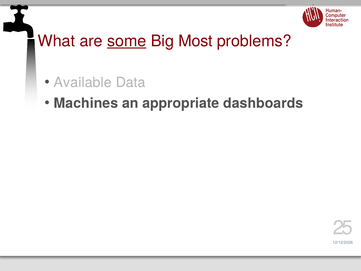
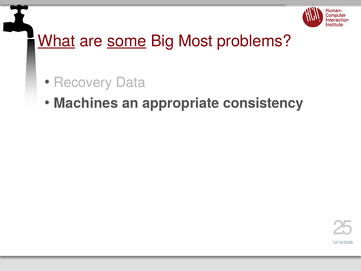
What underline: none -> present
Available: Available -> Recovery
dashboards: dashboards -> consistency
